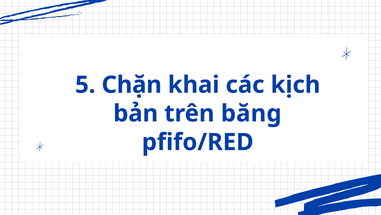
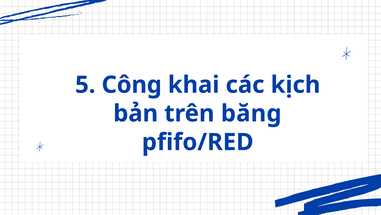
Chặn: Chặn -> Công
